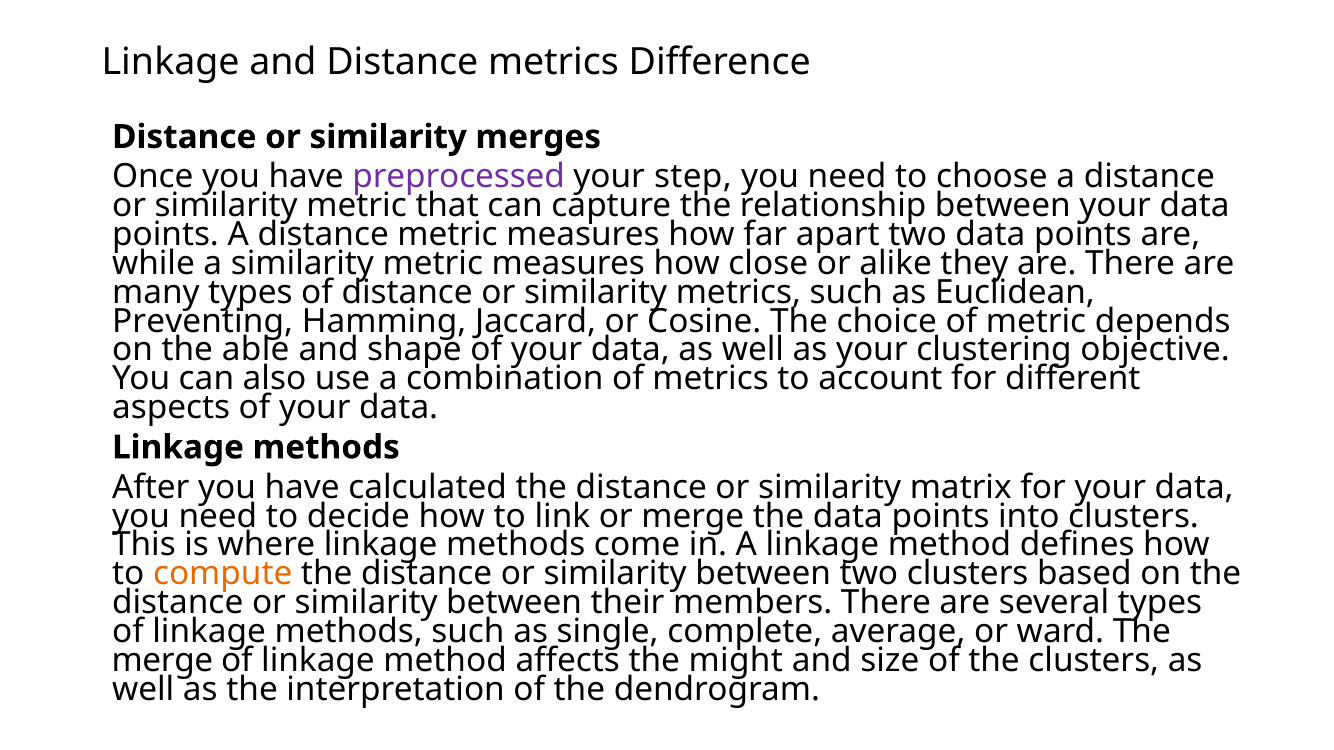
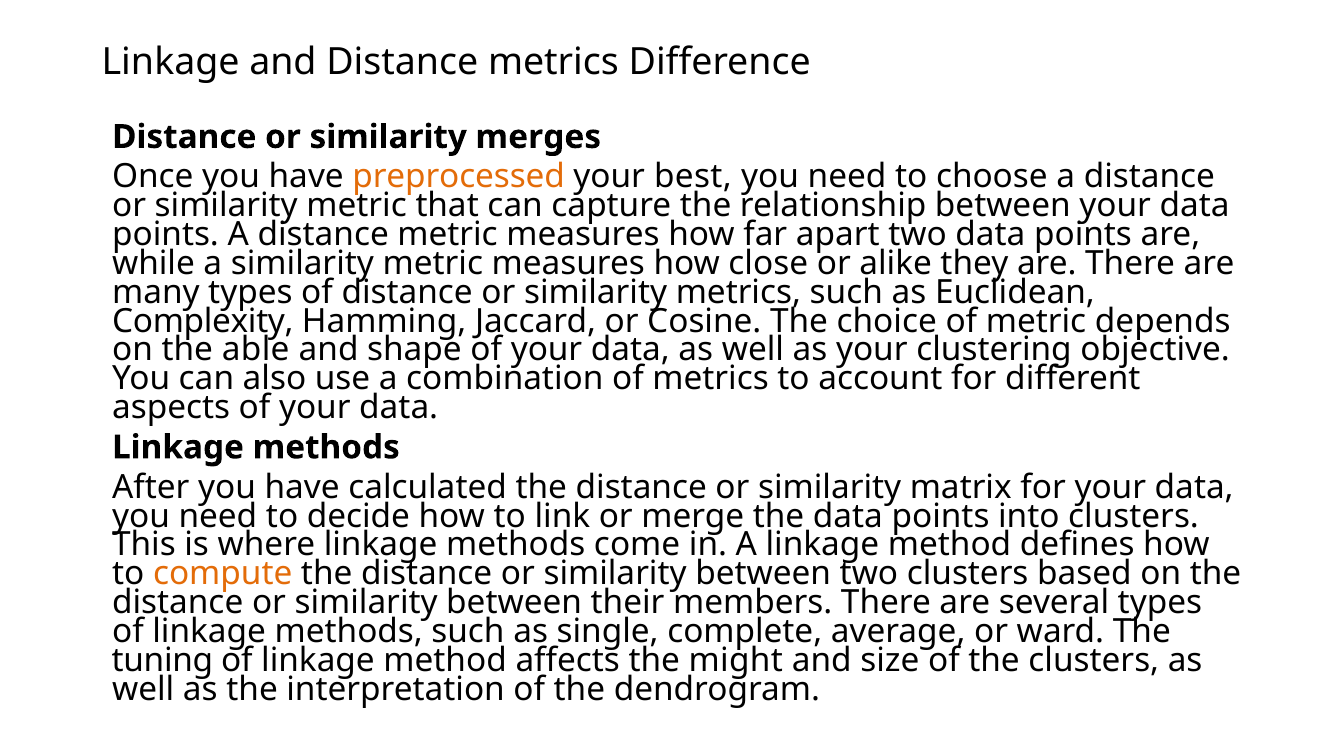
preprocessed colour: purple -> orange
step: step -> best
Preventing: Preventing -> Complexity
merge at (162, 661): merge -> tuning
